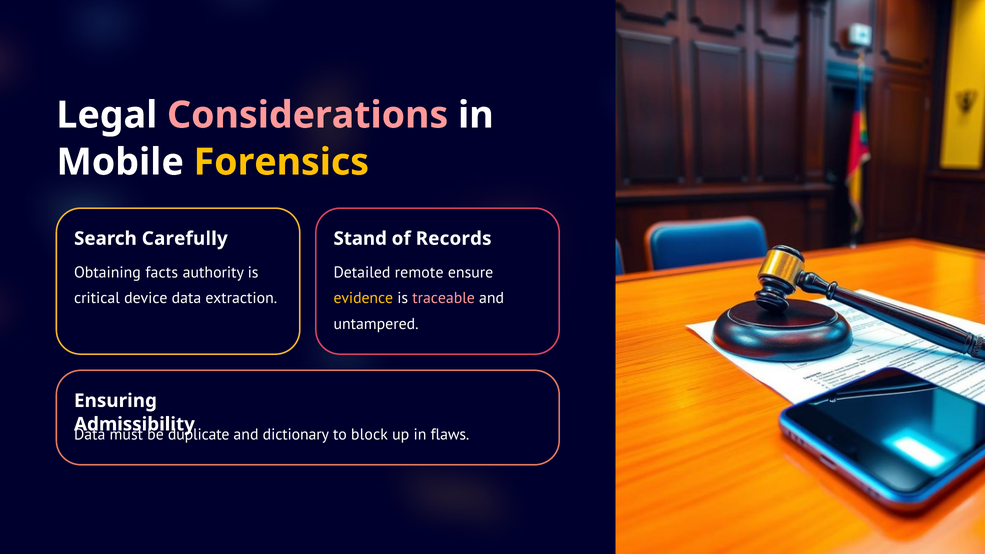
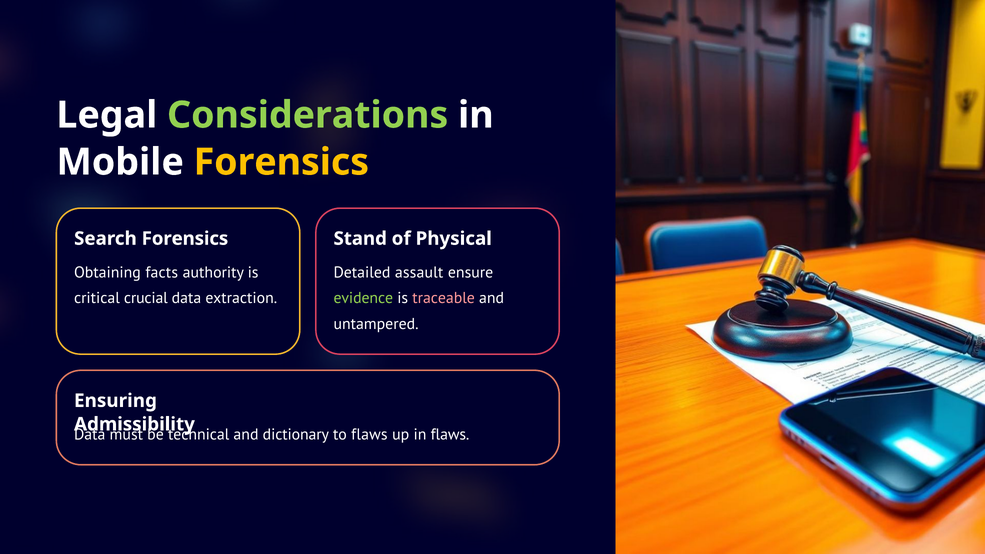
Considerations colour: pink -> light green
Search Carefully: Carefully -> Forensics
Records: Records -> Physical
remote: remote -> assault
device: device -> crucial
evidence colour: yellow -> light green
duplicate: duplicate -> technical
to block: block -> flaws
